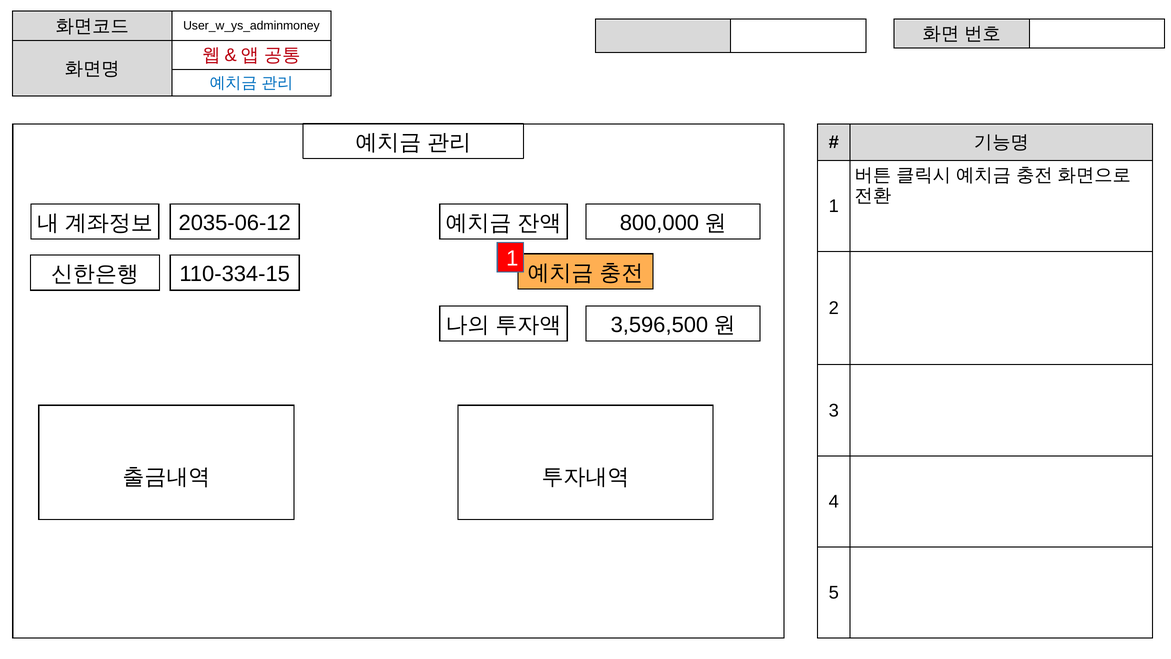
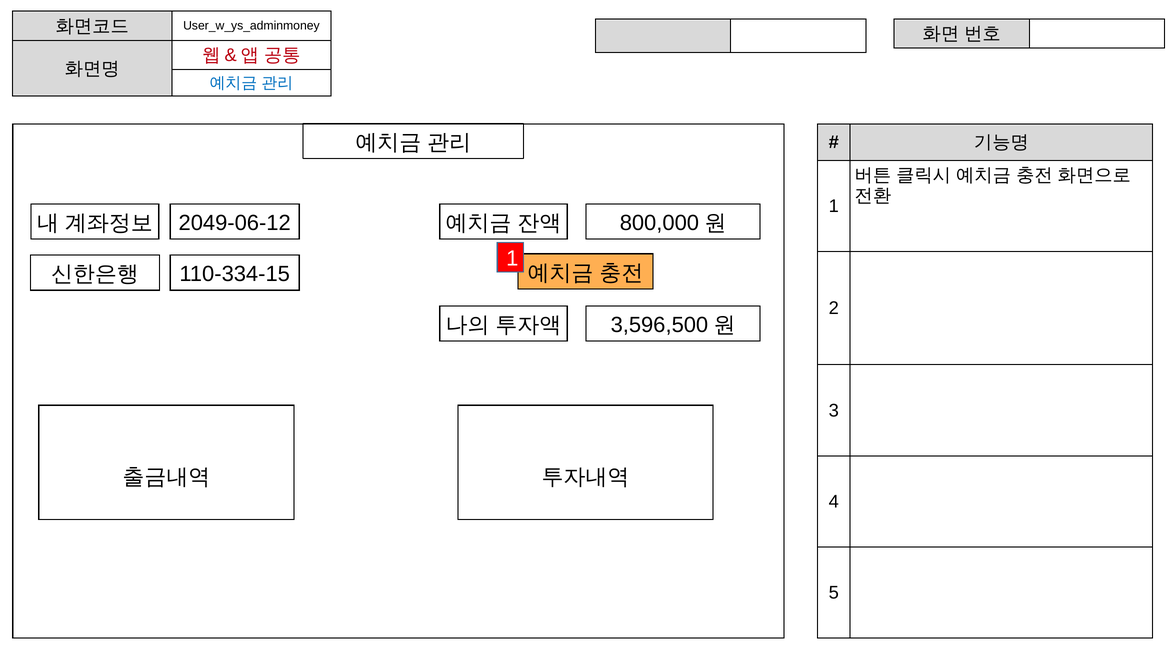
2035-06-12: 2035-06-12 -> 2049-06-12
